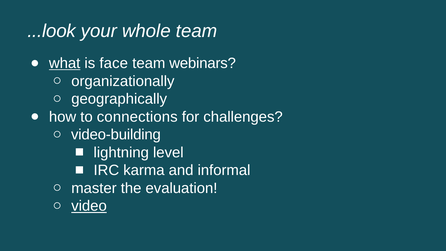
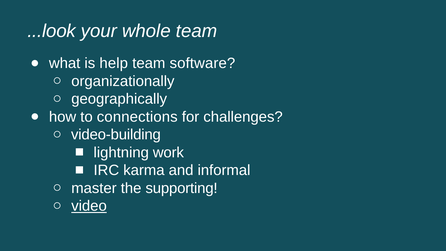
what underline: present -> none
face: face -> help
webinars: webinars -> software
level: level -> work
evaluation: evaluation -> supporting
